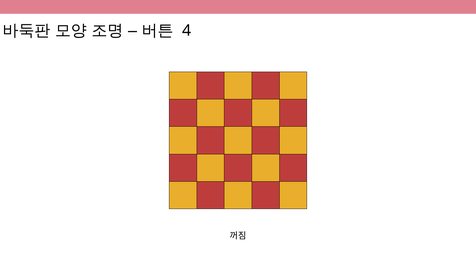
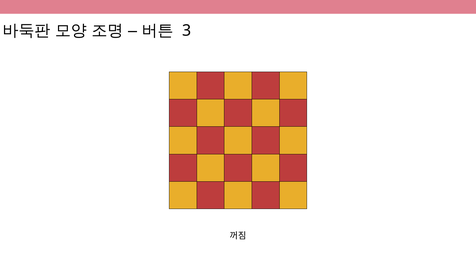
4: 4 -> 3
